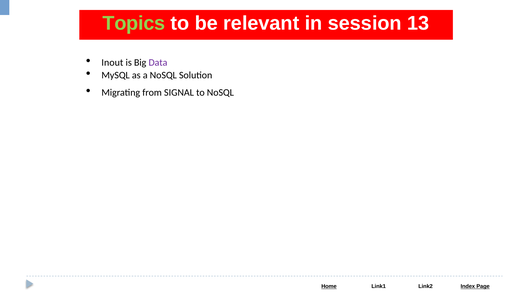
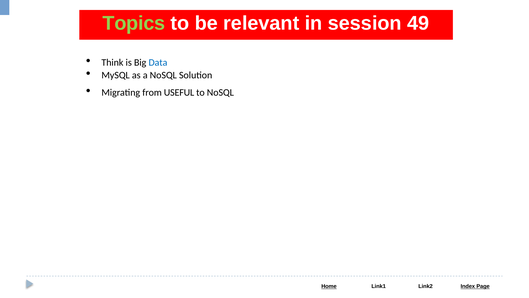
13: 13 -> 49
Inout: Inout -> Think
Data colour: purple -> blue
SIGNAL: SIGNAL -> USEFUL
